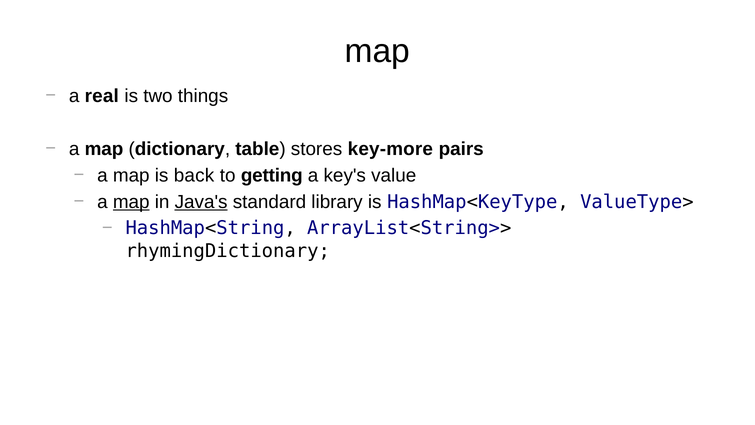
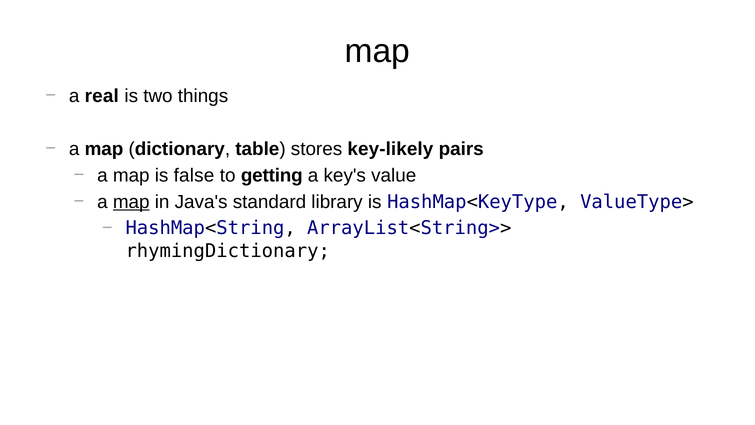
key-more: key-more -> key-likely
back: back -> false
Java's underline: present -> none
